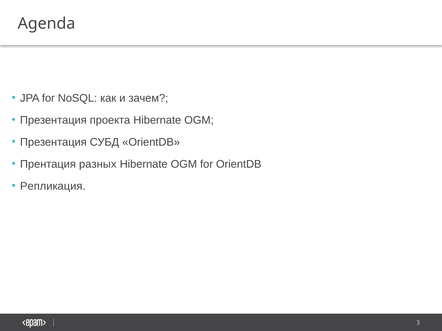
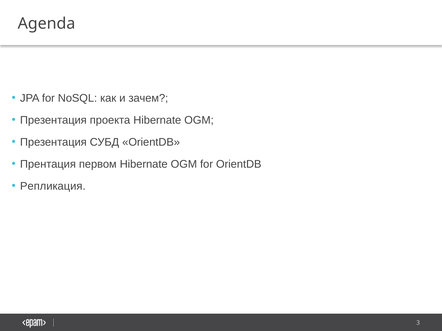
разных: разных -> первом
